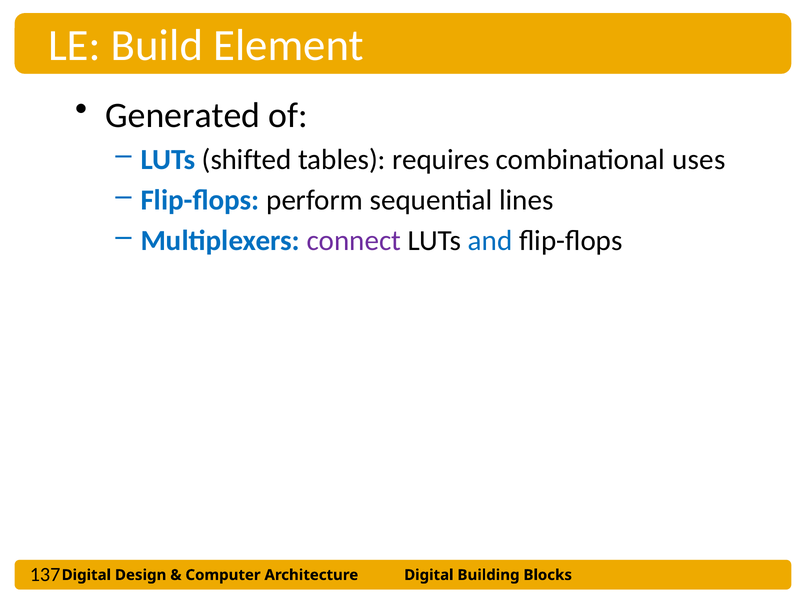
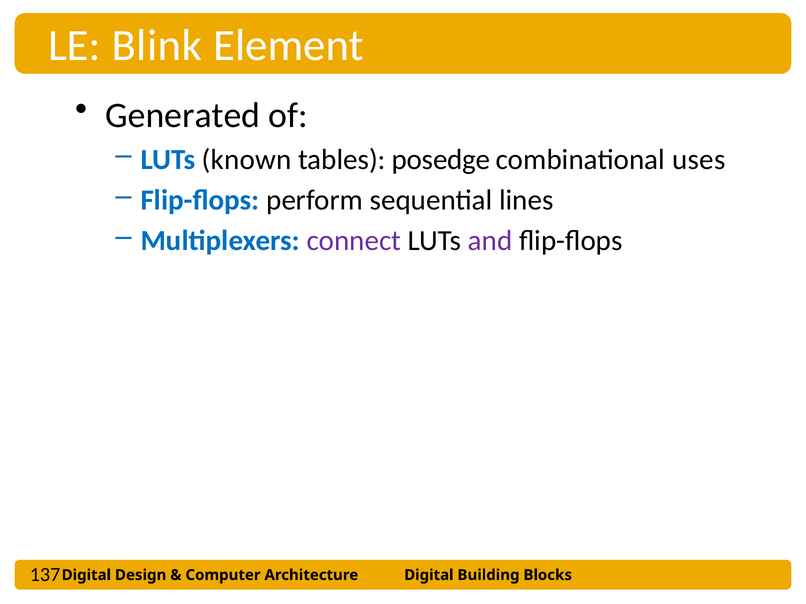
Build: Build -> Blink
shifted: shifted -> known
requires: requires -> posedge
and colour: blue -> purple
